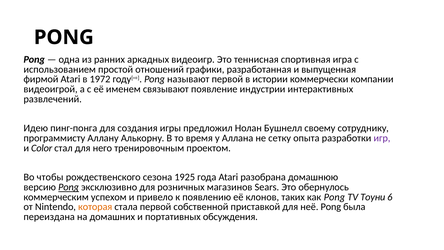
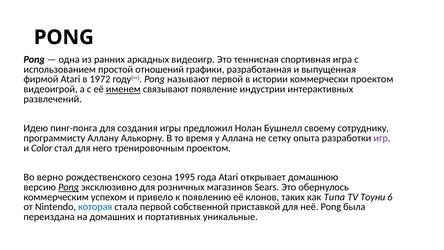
коммерчески компании: компании -> проектом
именем underline: none -> present
чтобы: чтобы -> верно
1925: 1925 -> 1995
разобрана: разобрана -> открывает
как Pong: Pong -> Типа
которая colour: orange -> blue
обсуждения: обсуждения -> уникальные
